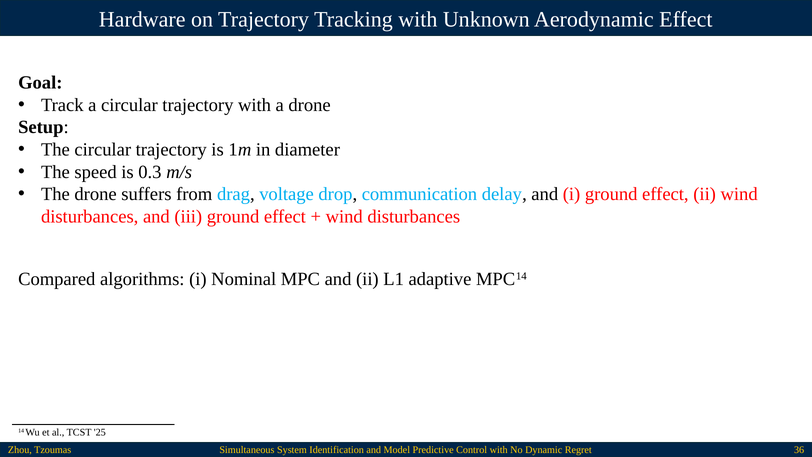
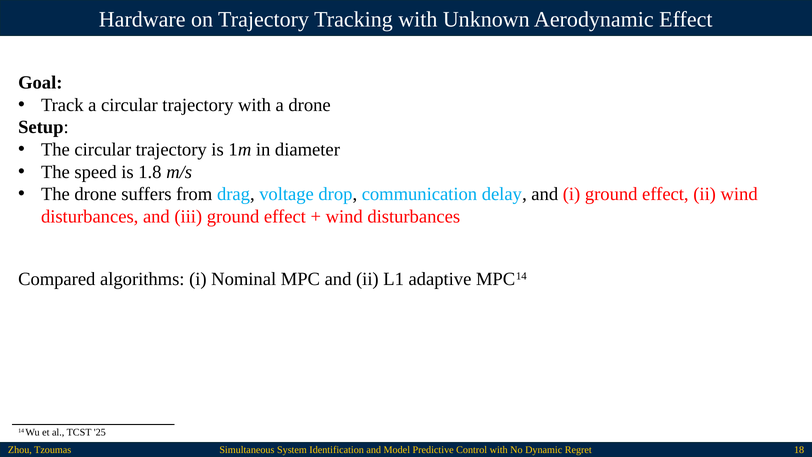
0.3: 0.3 -> 1.8
36: 36 -> 18
